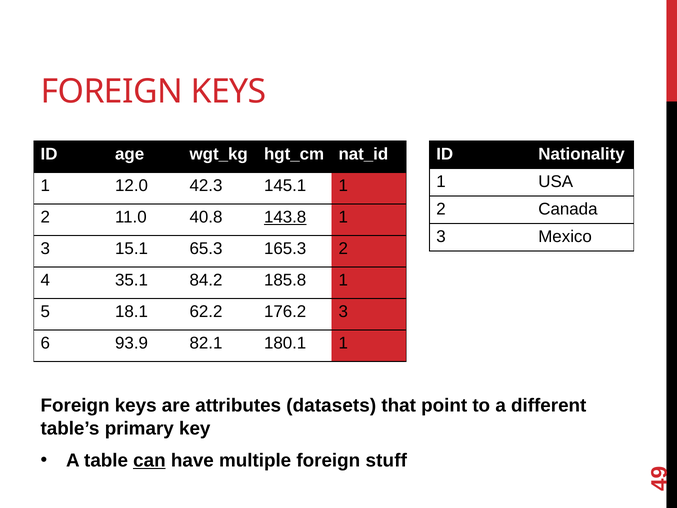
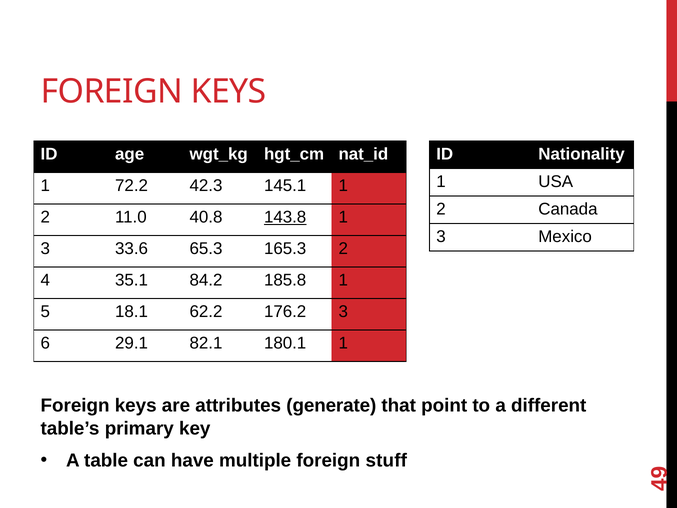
12.0: 12.0 -> 72.2
15.1: 15.1 -> 33.6
93.9: 93.9 -> 29.1
datasets: datasets -> generate
can underline: present -> none
